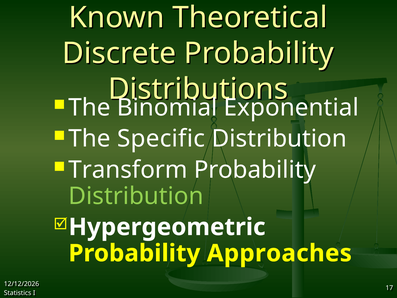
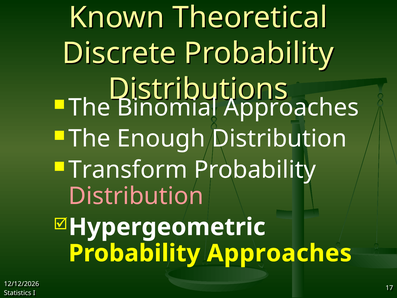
Exponential at (291, 108): Exponential -> Approaches
Specific: Specific -> Enough
Distribution at (136, 196) colour: light green -> pink
